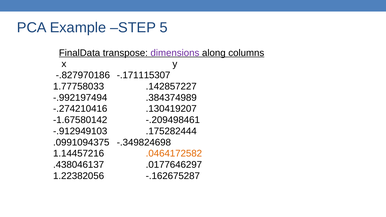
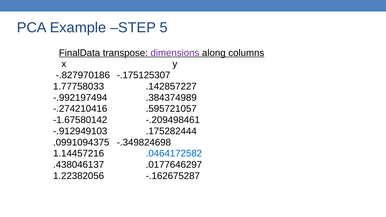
-.171115307: -.171115307 -> -.175125307
.130419207: .130419207 -> .595721057
.0464172582 colour: orange -> blue
